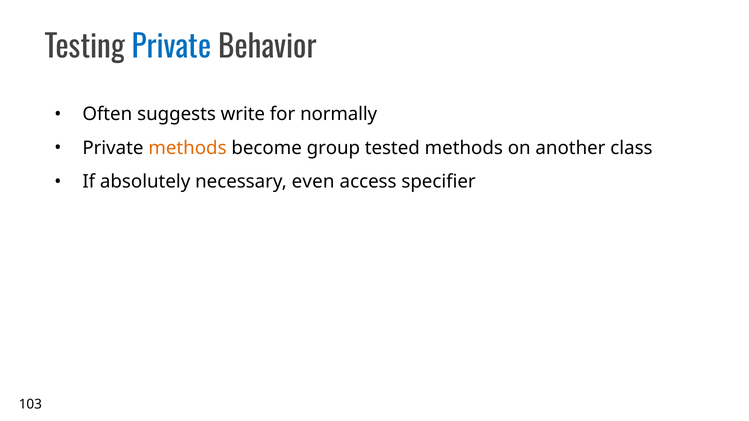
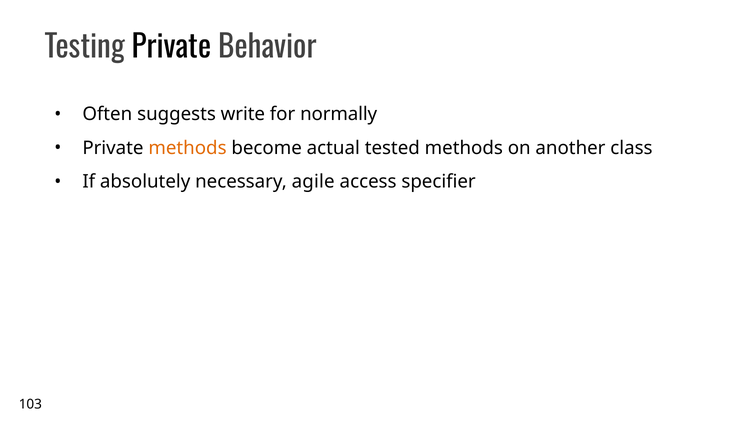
Private at (172, 48) colour: blue -> black
group: group -> actual
even: even -> agile
